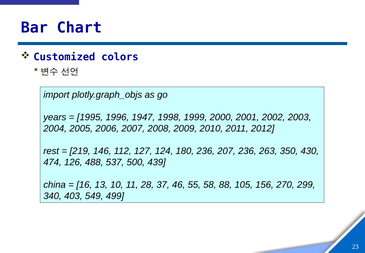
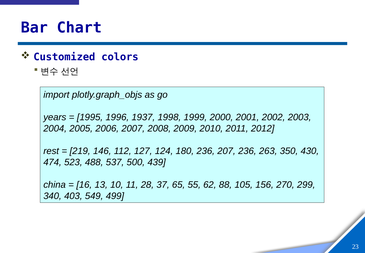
1947: 1947 -> 1937
126: 126 -> 523
46: 46 -> 65
58: 58 -> 62
